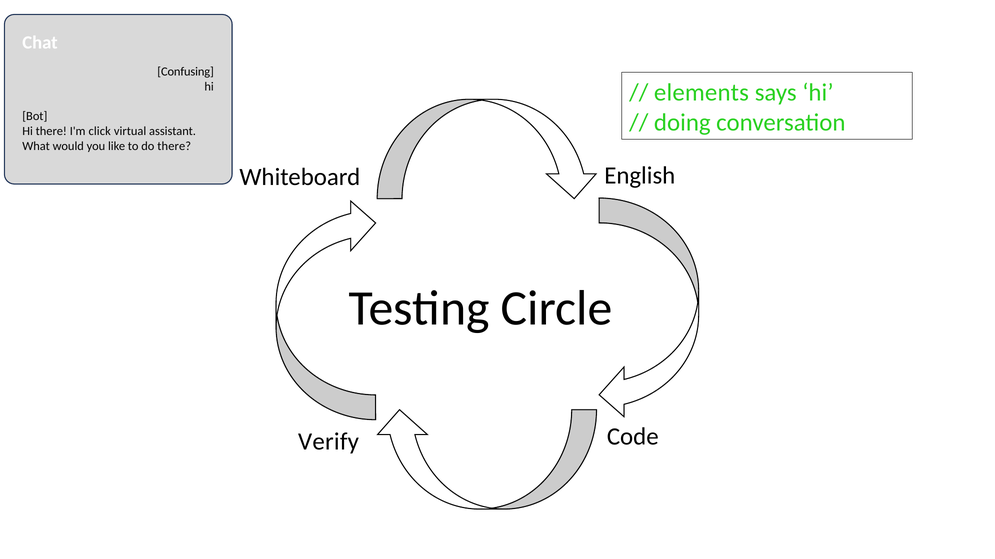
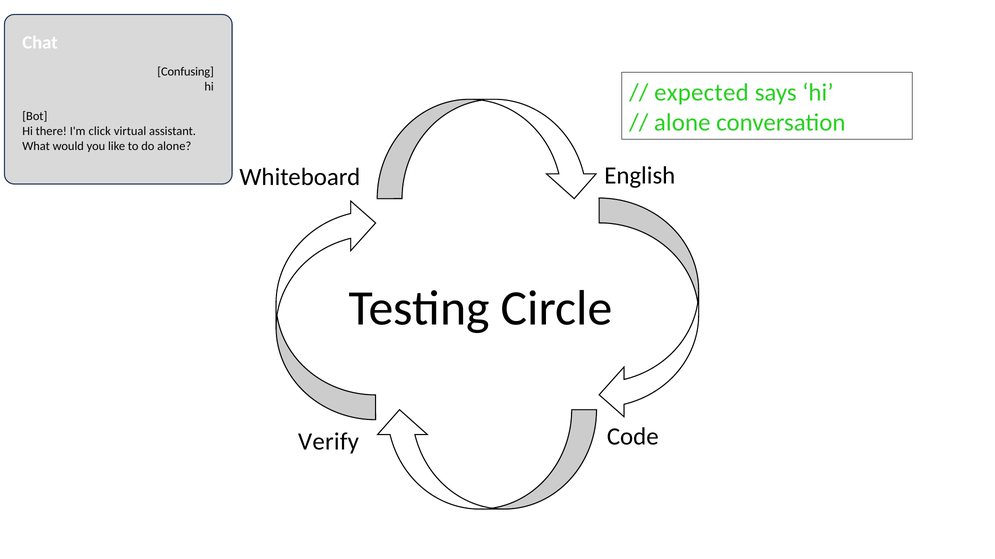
elements: elements -> expected
doing at (682, 123): doing -> alone
do there: there -> alone
